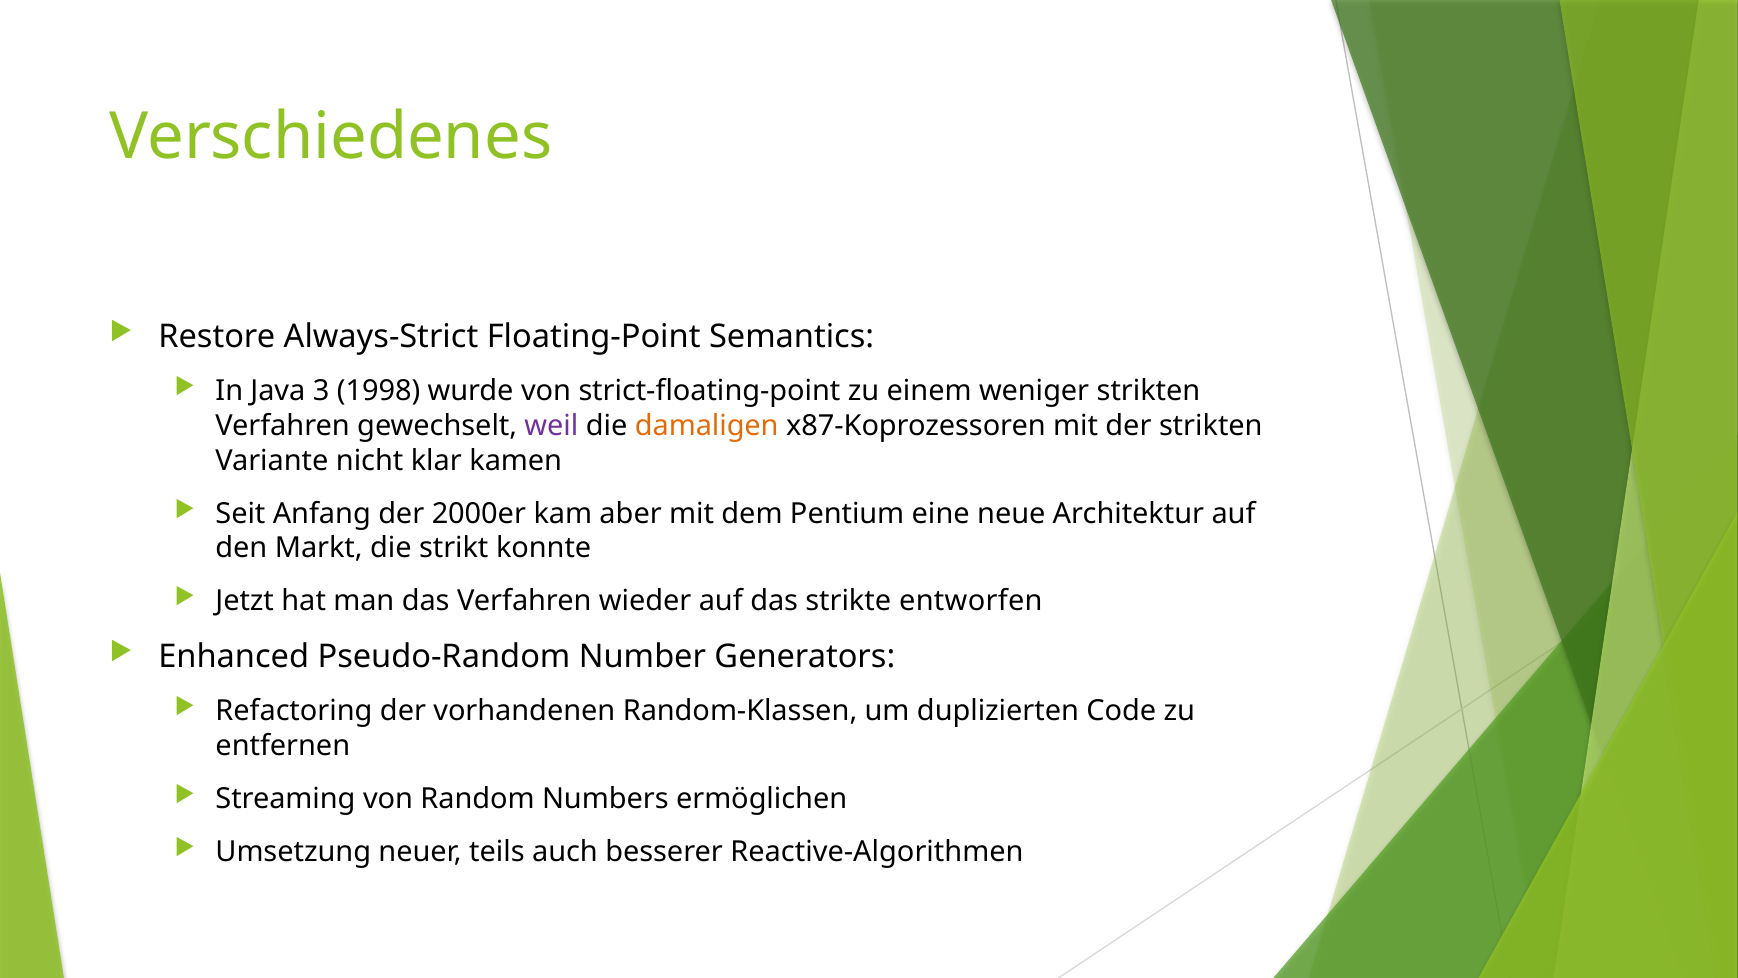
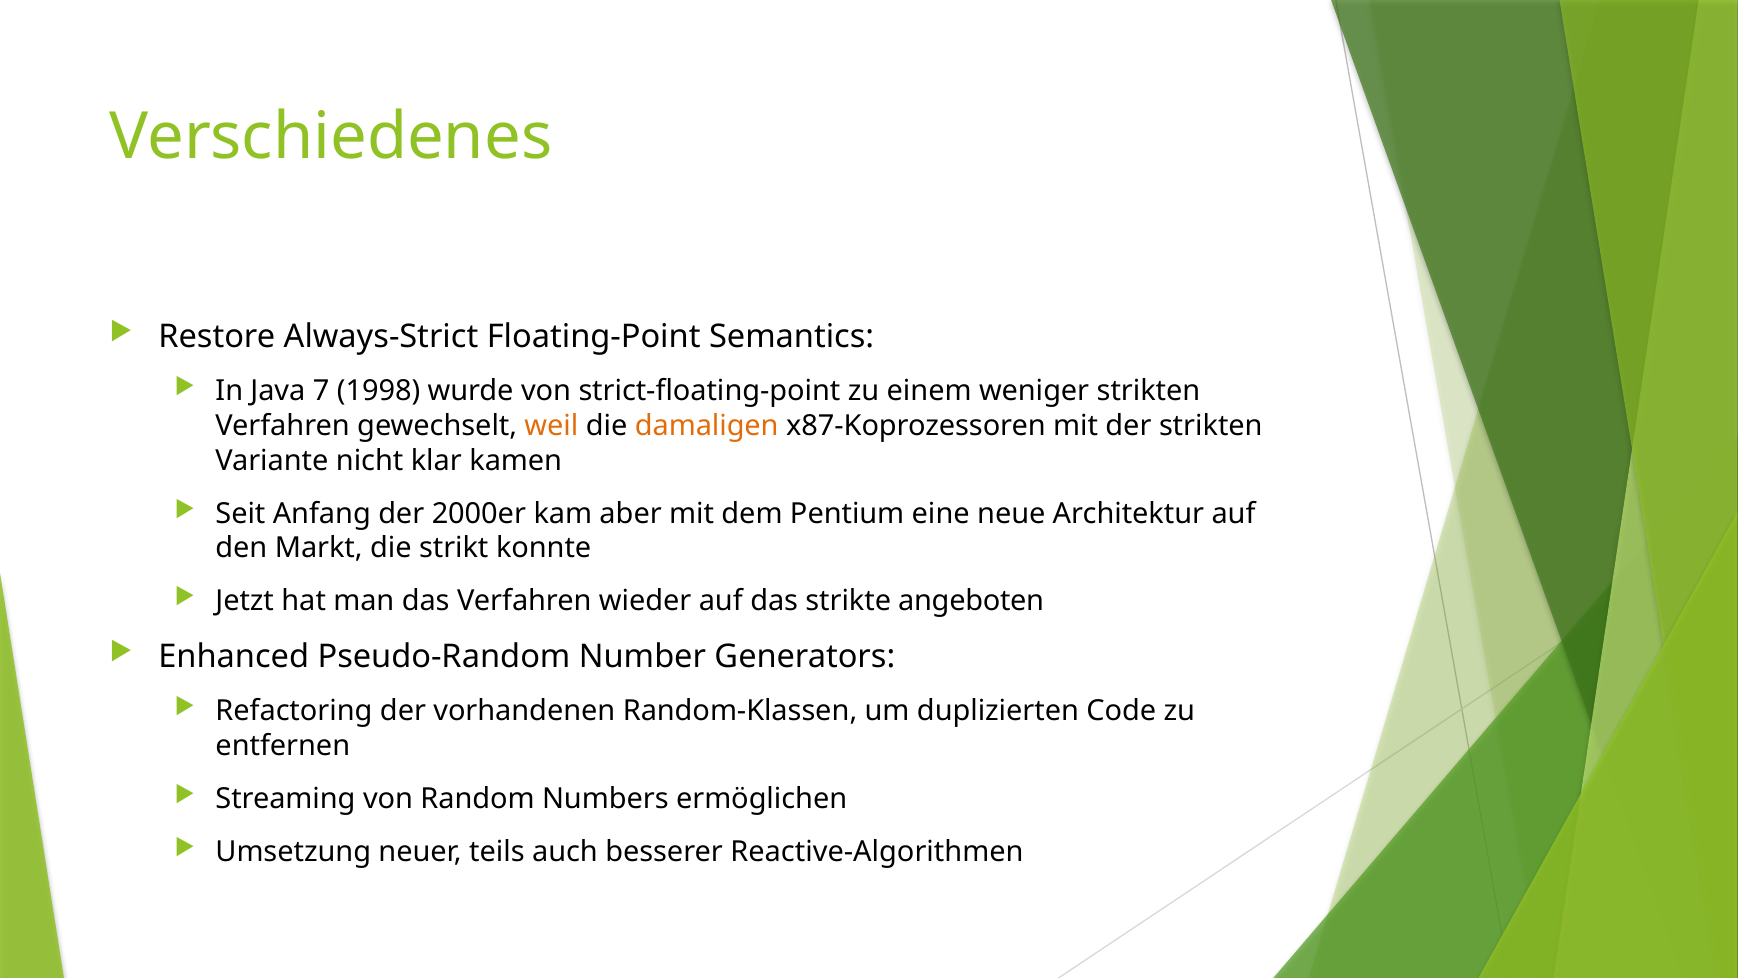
3: 3 -> 7
weil colour: purple -> orange
entworfen: entworfen -> angeboten
